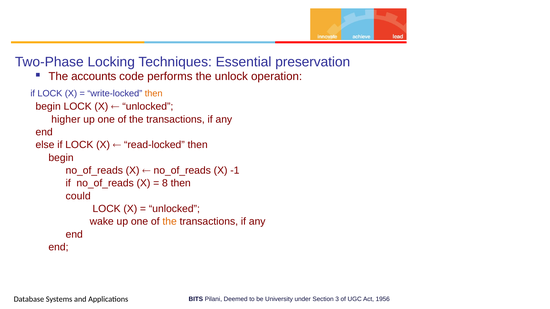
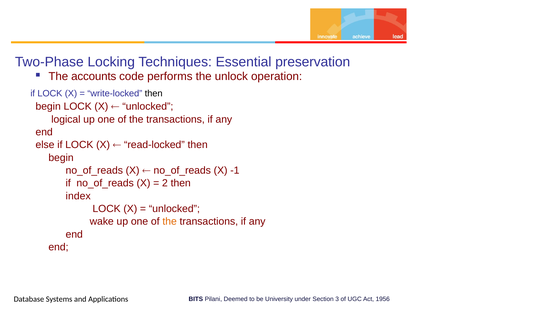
then at (154, 93) colour: orange -> black
higher: higher -> logical
8: 8 -> 2
could: could -> index
